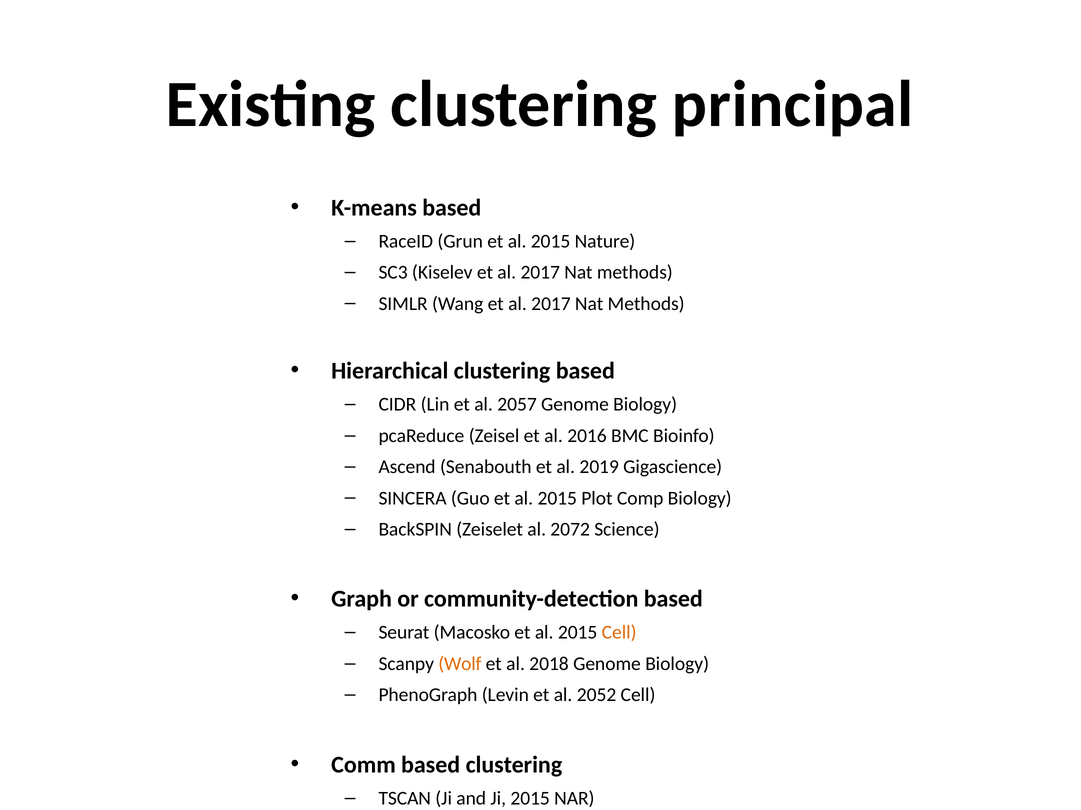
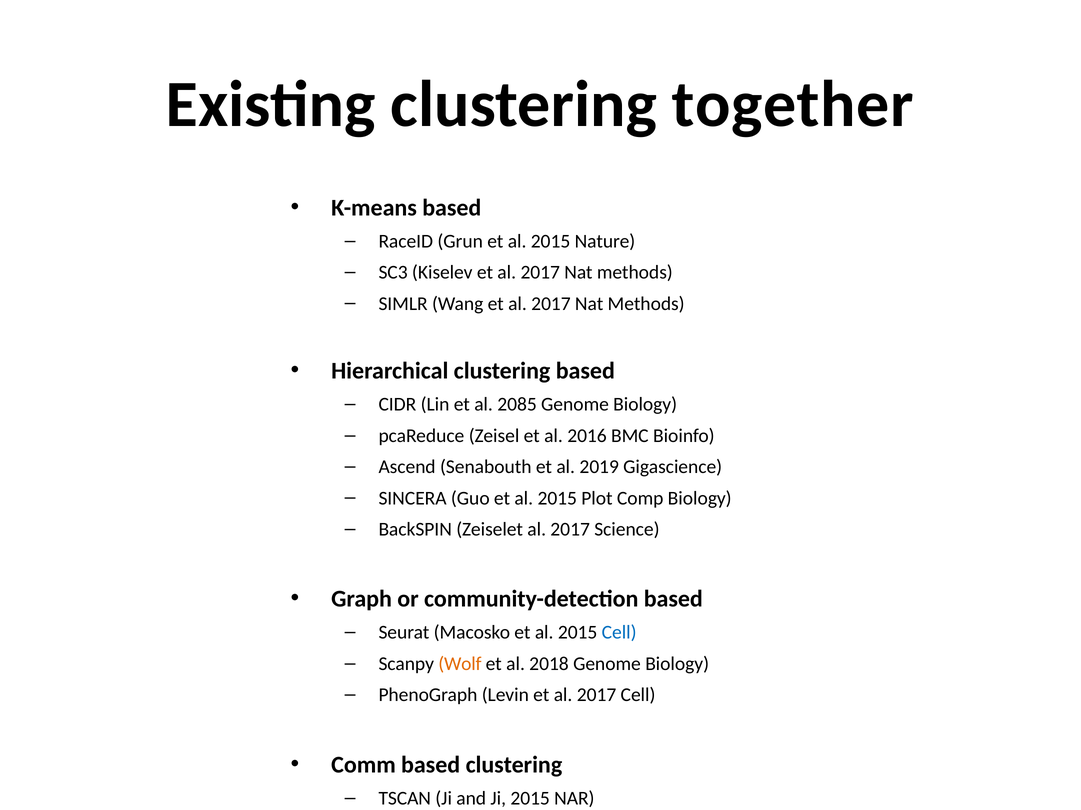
principal: principal -> together
2057: 2057 -> 2085
Zeiselet al 2072: 2072 -> 2017
Cell at (619, 633) colour: orange -> blue
Levin et al 2052: 2052 -> 2017
